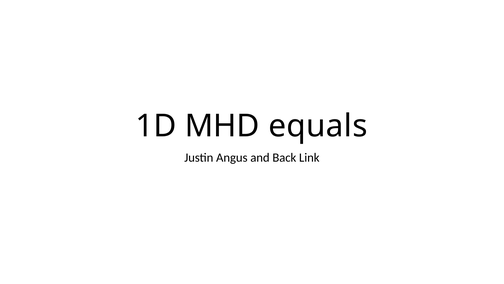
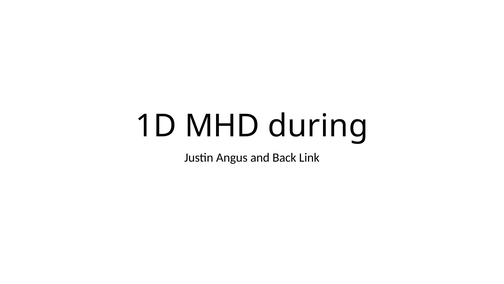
equals: equals -> during
